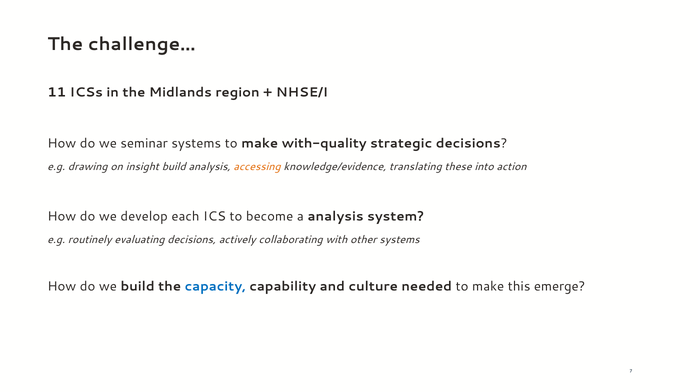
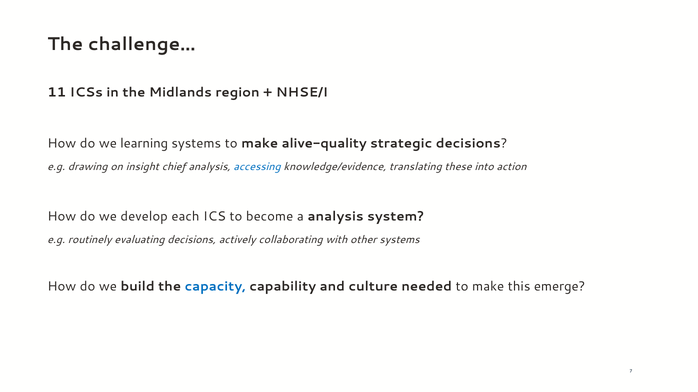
seminar: seminar -> learning
with-quality: with-quality -> alive-quality
insight build: build -> chief
accessing colour: orange -> blue
